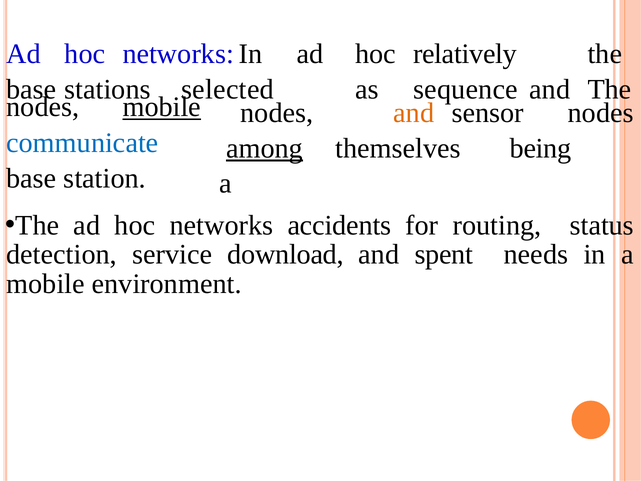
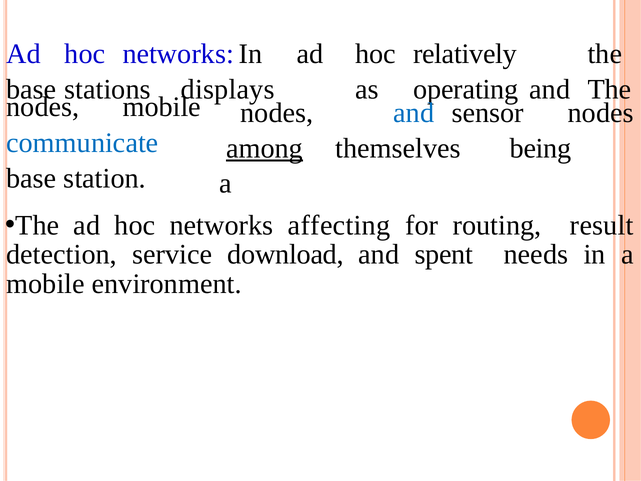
selected: selected -> displays
sequence: sequence -> operating
mobile at (162, 107) underline: present -> none
and at (414, 113) colour: orange -> blue
accidents: accidents -> affecting
status: status -> result
